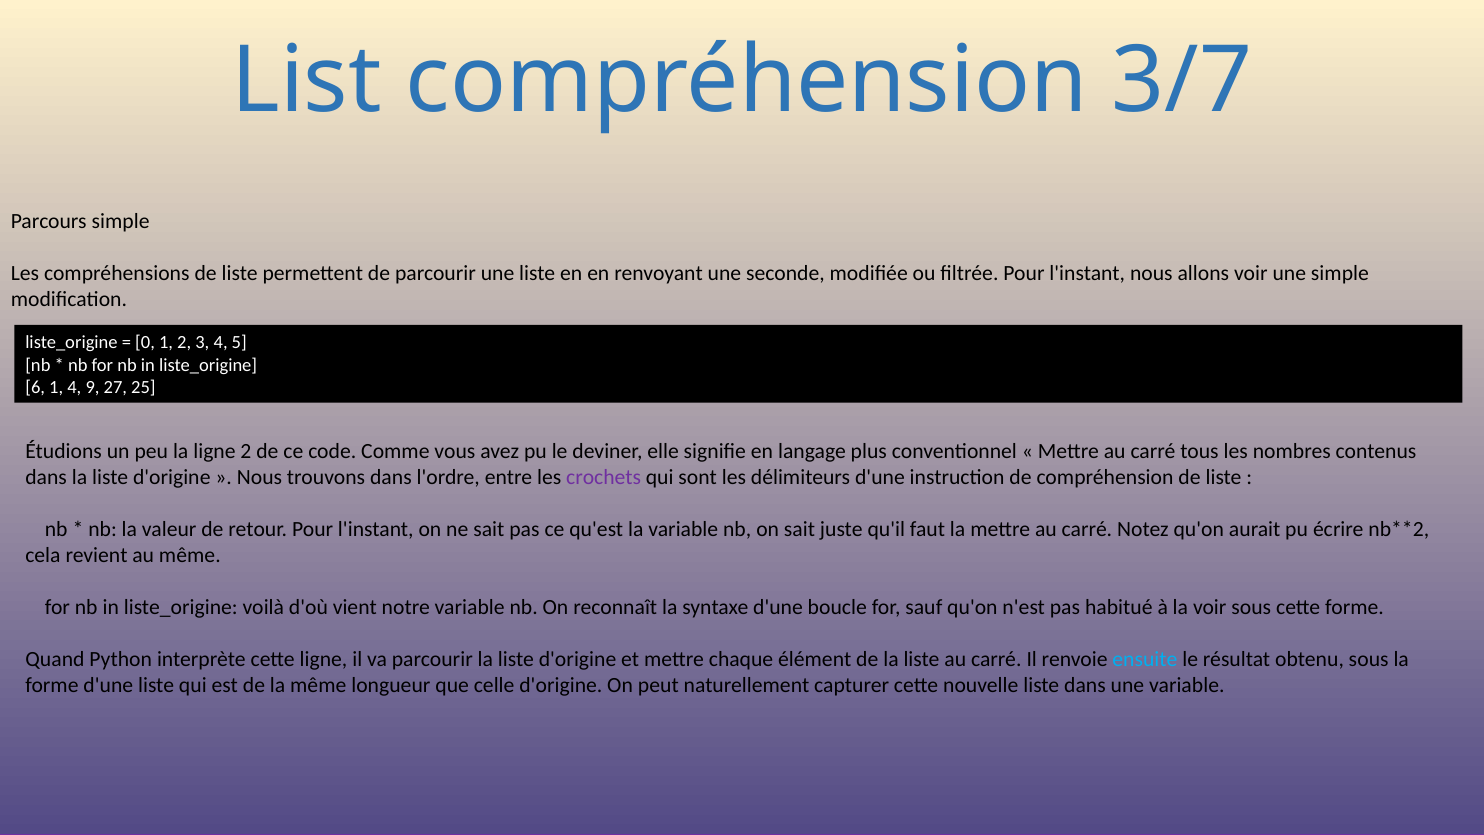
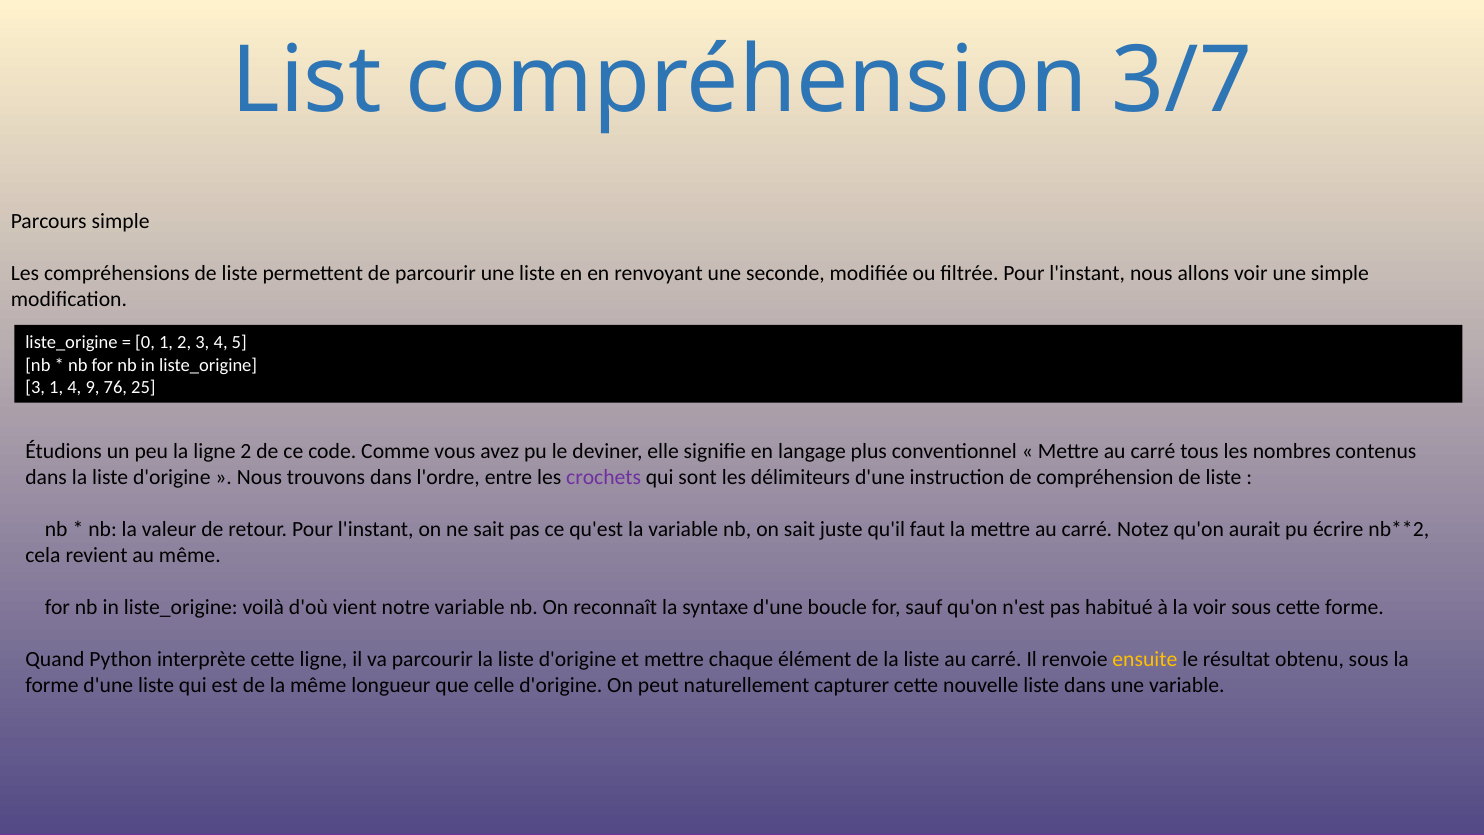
6 at (35, 387): 6 -> 3
27: 27 -> 76
ensuite colour: light blue -> yellow
